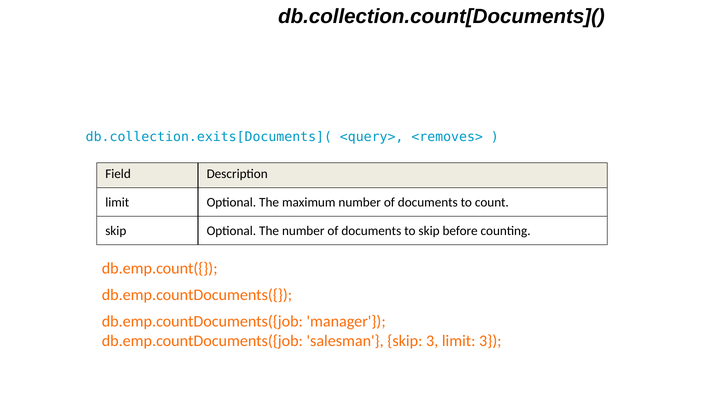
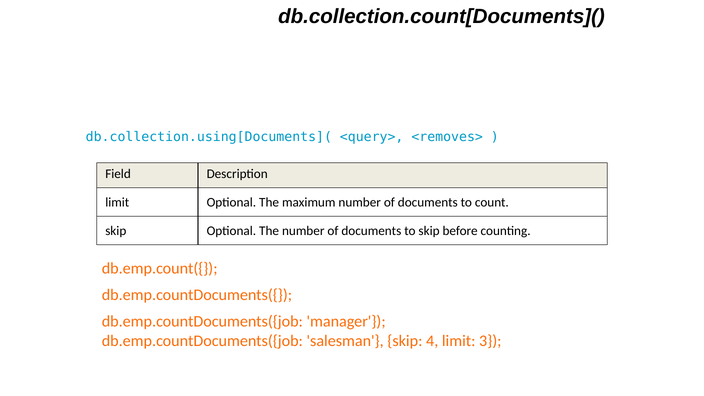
db.collection.exits[Documents](: db.collection.exits[Documents]( -> db.collection.using[Documents](
skip 3: 3 -> 4
